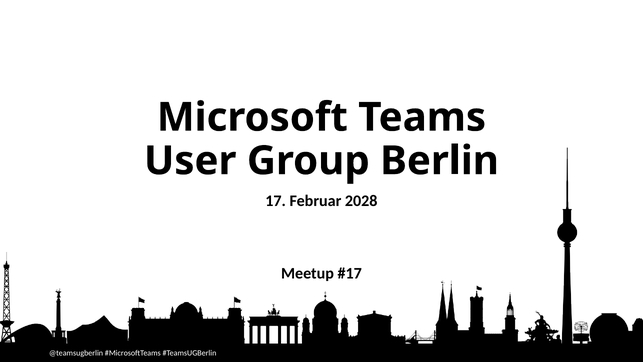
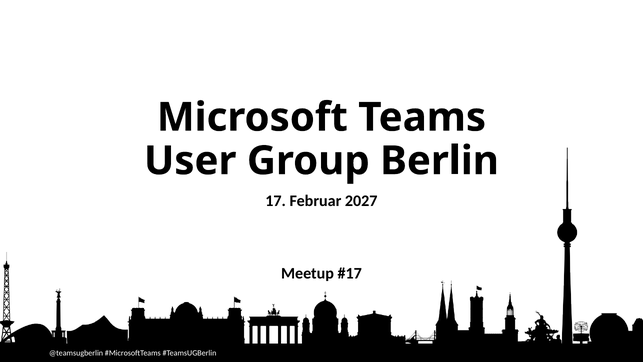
2028: 2028 -> 2027
